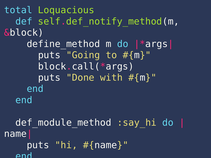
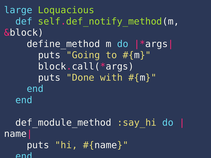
total: total -> large
